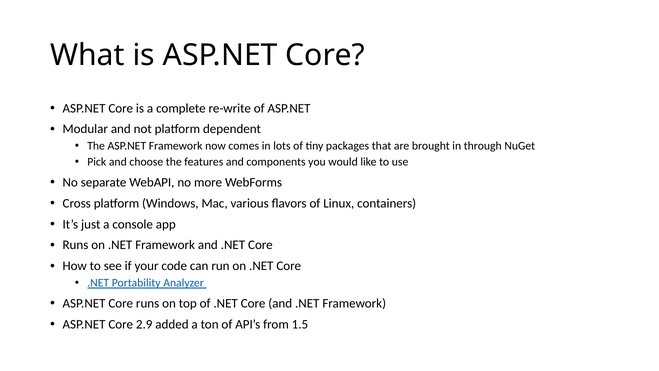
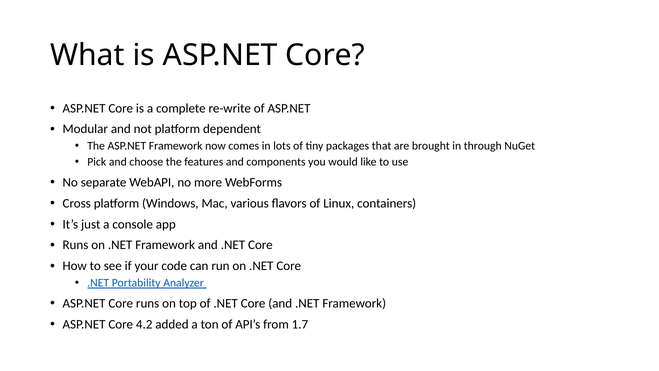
2.9: 2.9 -> 4.2
1.5: 1.5 -> 1.7
